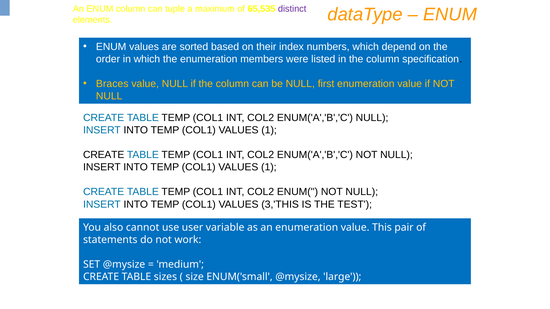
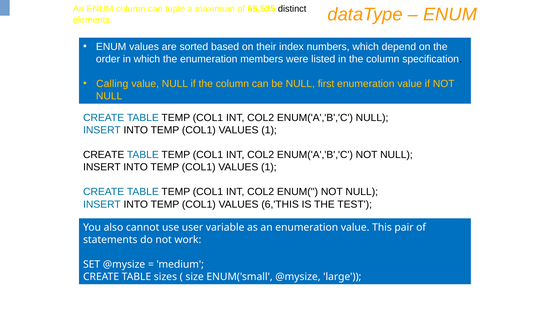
distinct colour: purple -> black
Braces: Braces -> Calling
3,'THIS: 3,'THIS -> 6,'THIS
